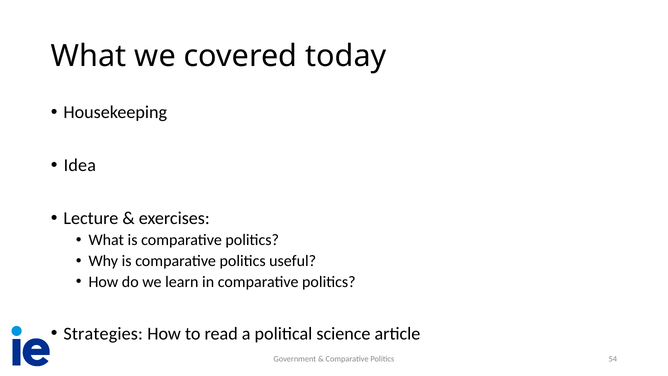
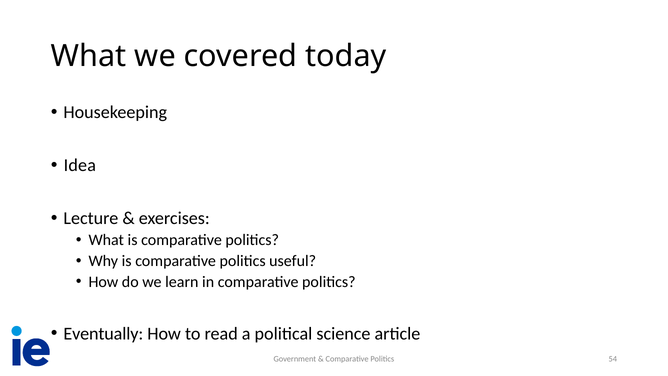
Strategies: Strategies -> Eventually
